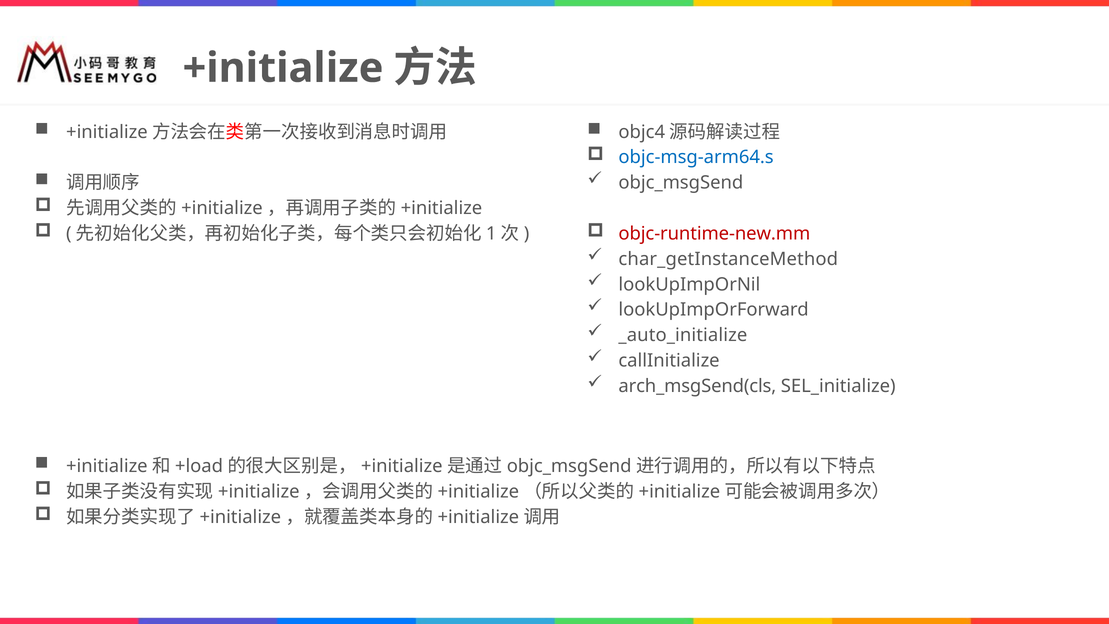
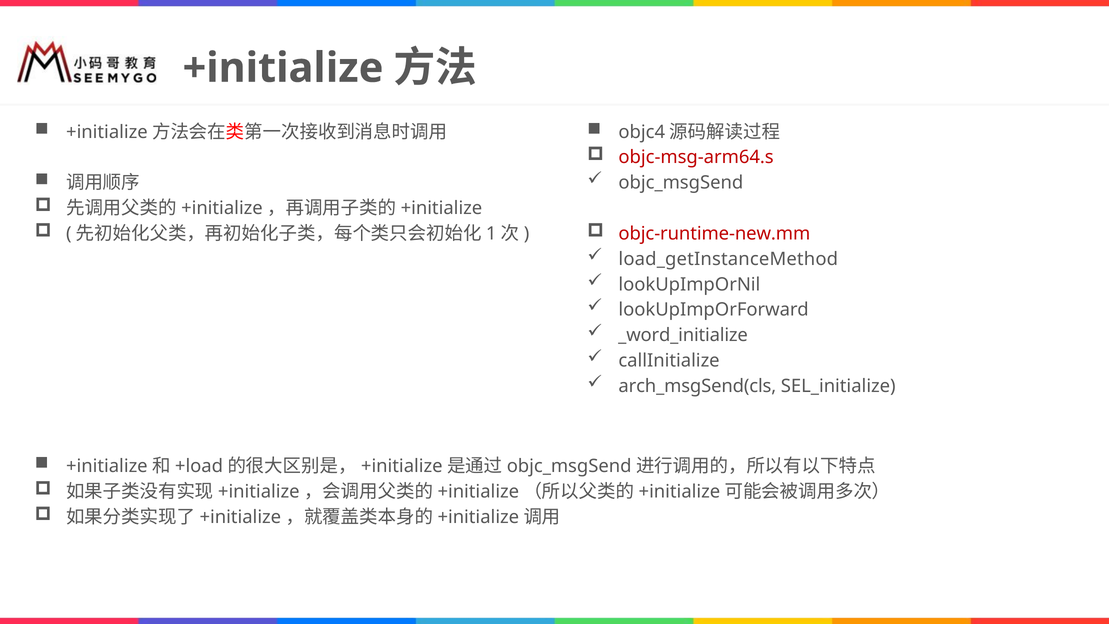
objc-msg-arm64.s colour: blue -> red
char_getInstanceMethod: char_getInstanceMethod -> load_getInstanceMethod
_auto_initialize: _auto_initialize -> _word_initialize
